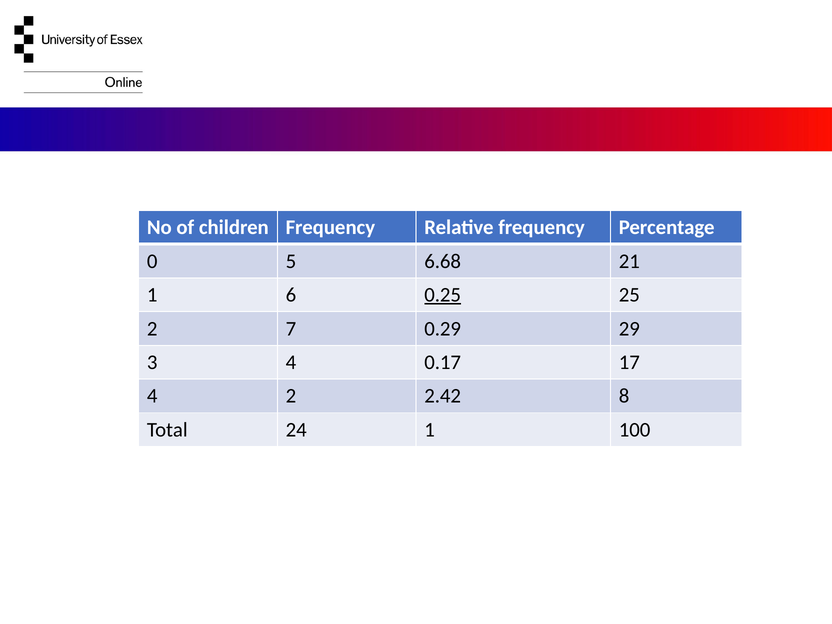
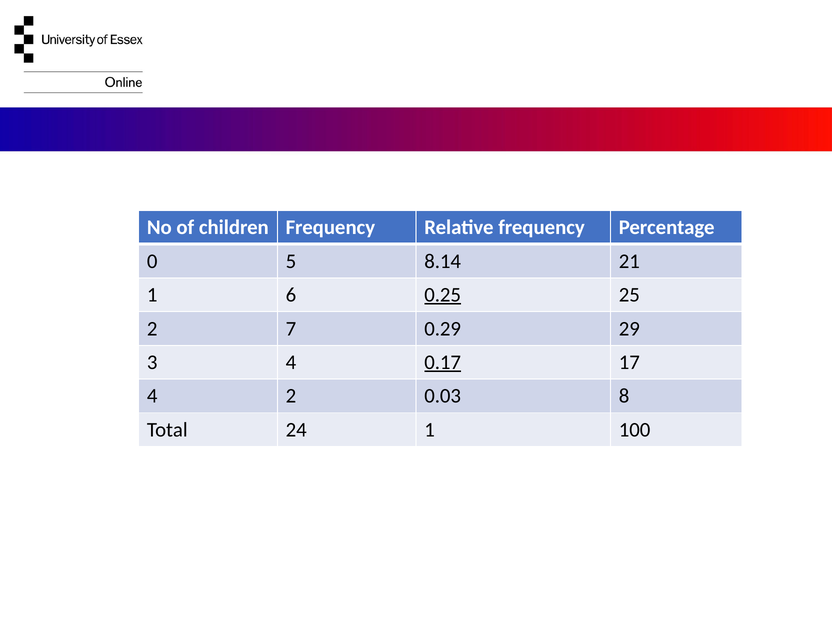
6.68: 6.68 -> 8.14
0.17 underline: none -> present
2.42: 2.42 -> 0.03
